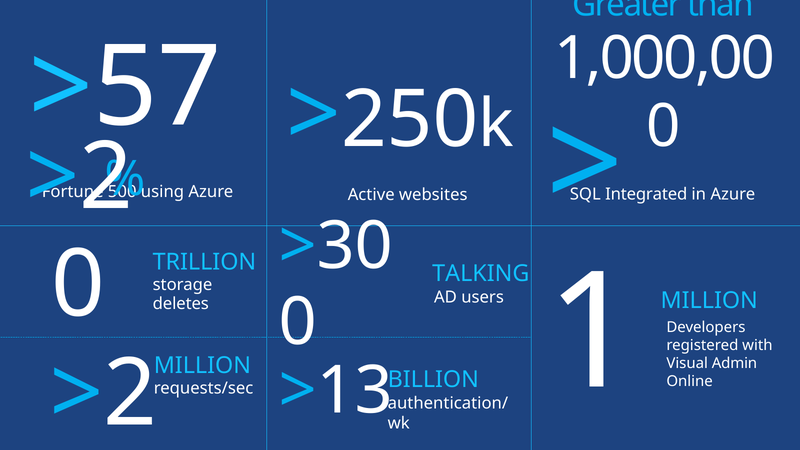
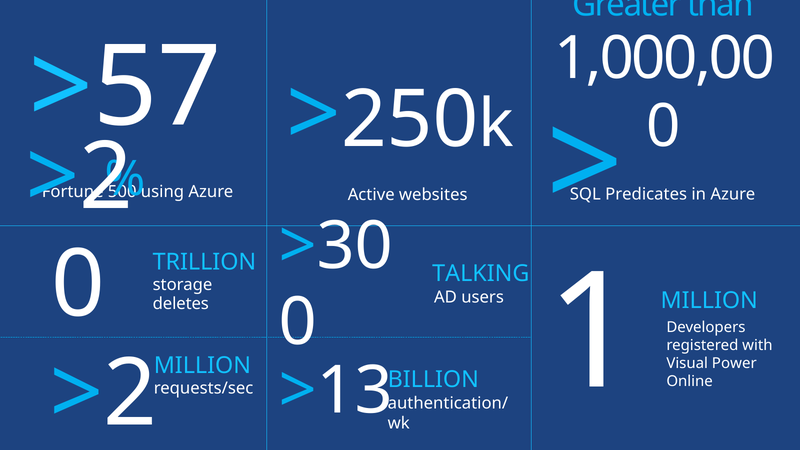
Integrated: Integrated -> Predicates
Admin: Admin -> Power
